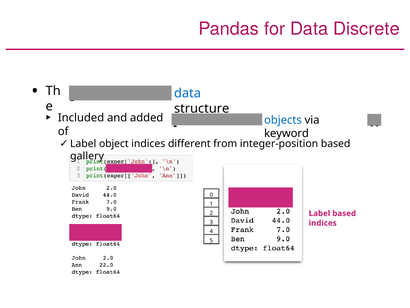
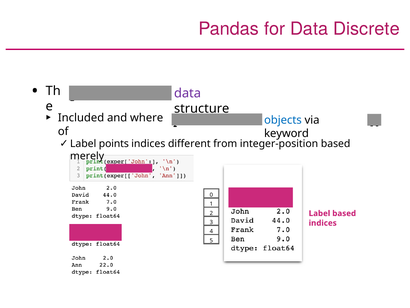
data at (188, 93) colour: blue -> purple
added: added -> where
object: object -> points
gallery: gallery -> merely
